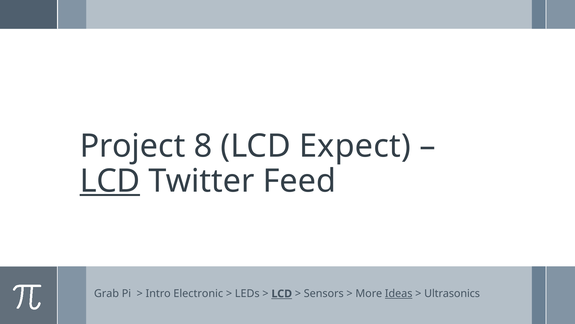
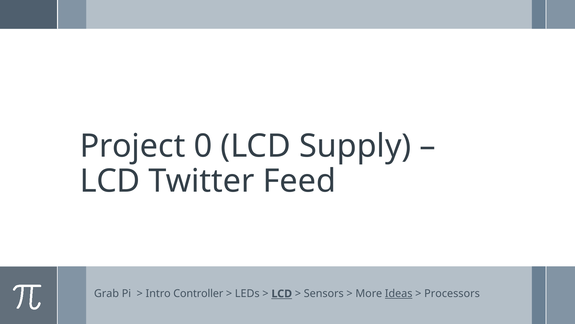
8: 8 -> 0
Expect: Expect -> Supply
LCD at (110, 181) underline: present -> none
Electronic: Electronic -> Controller
Ultrasonics: Ultrasonics -> Processors
